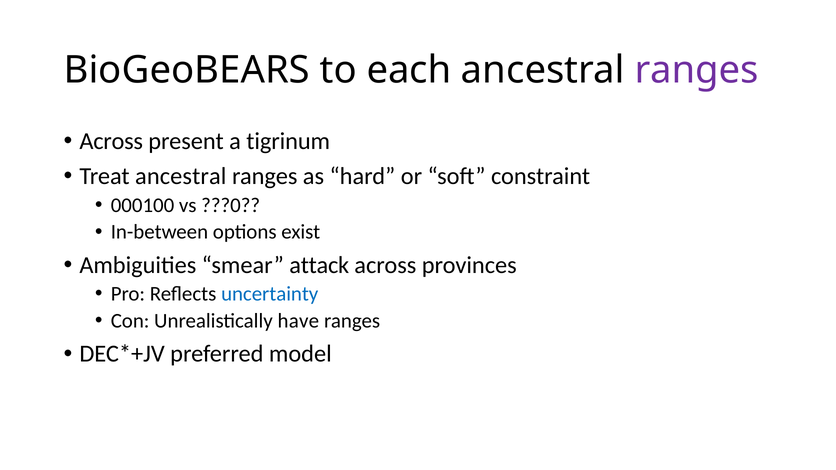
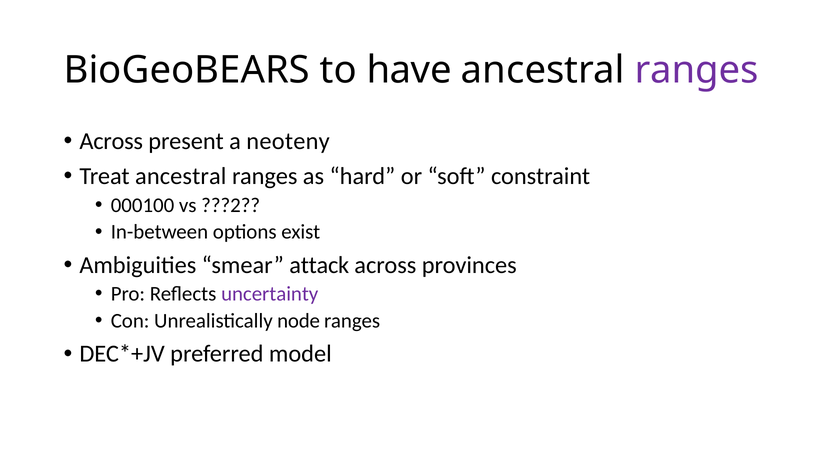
each: each -> have
tigrinum: tigrinum -> neoteny
???0: ???0 -> ???2
uncertainty colour: blue -> purple
have: have -> node
